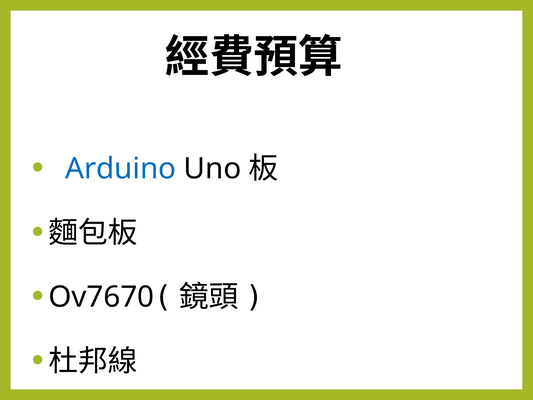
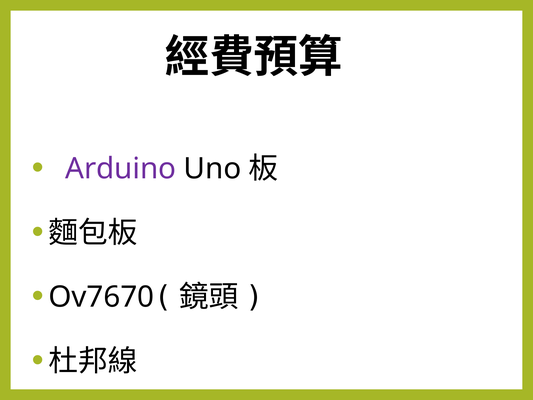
Arduino colour: blue -> purple
